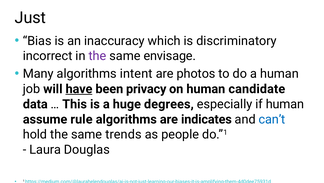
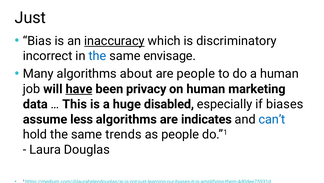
inaccuracy underline: none -> present
the at (97, 56) colour: purple -> blue
intent: intent -> about
are photos: photos -> people
candidate: candidate -> marketing
degrees: degrees -> disabled
if human: human -> biases
rule: rule -> less
